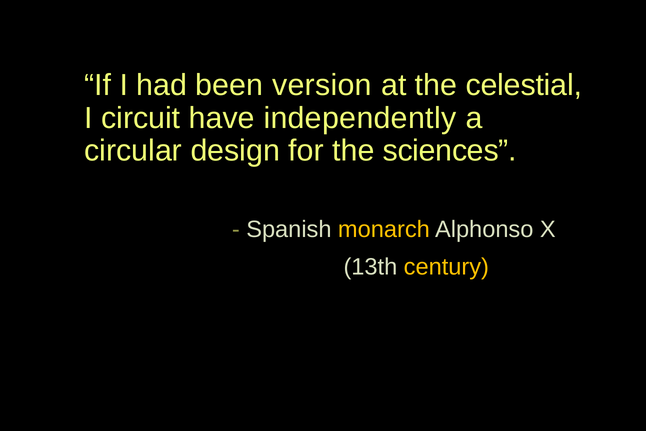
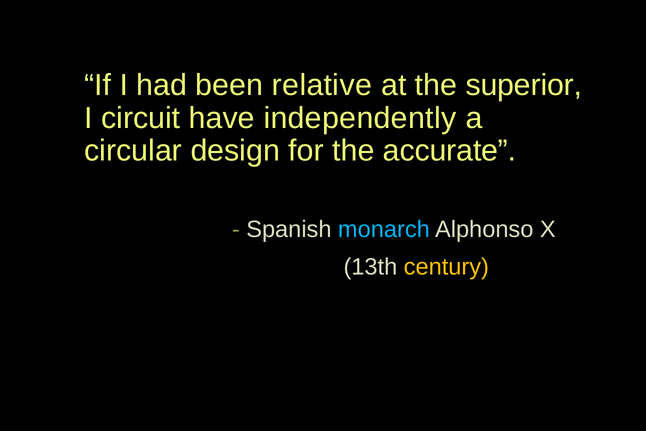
version: version -> relative
celestial: celestial -> superior
sciences: sciences -> accurate
monarch colour: yellow -> light blue
